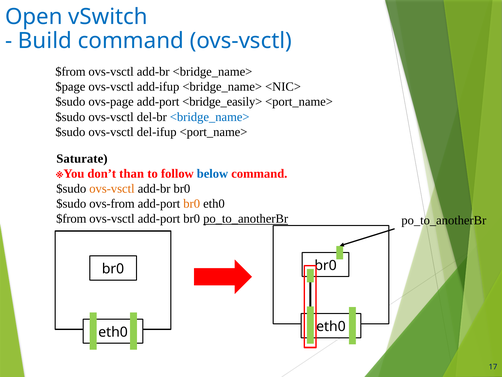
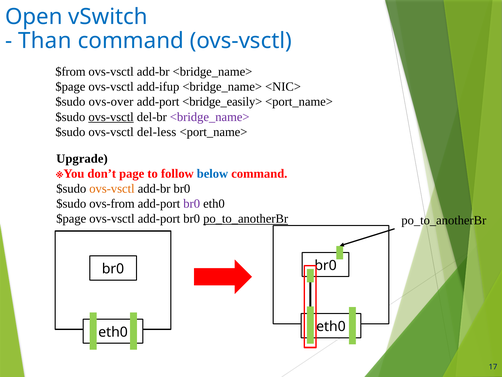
Build: Build -> Than
ovs-page: ovs-page -> ovs-over
ovs-vsctl at (111, 117) underline: none -> present
<bridge_name> at (210, 117) colour: blue -> purple
del-ifup: del-ifup -> del-less
Saturate: Saturate -> Upgrade
than: than -> page
br0 at (192, 203) colour: orange -> purple
$from at (71, 219): $from -> $page
